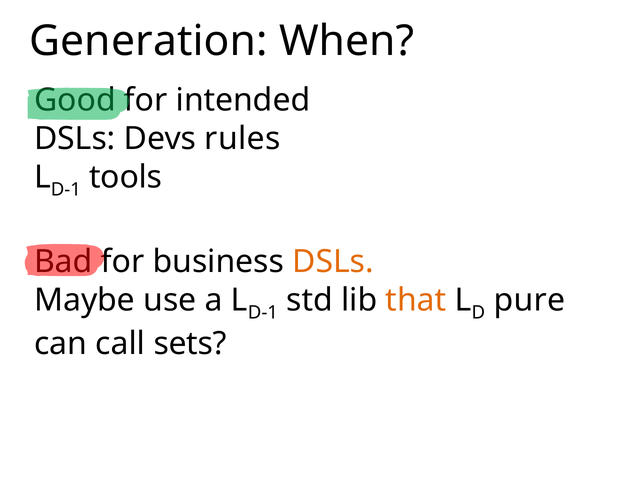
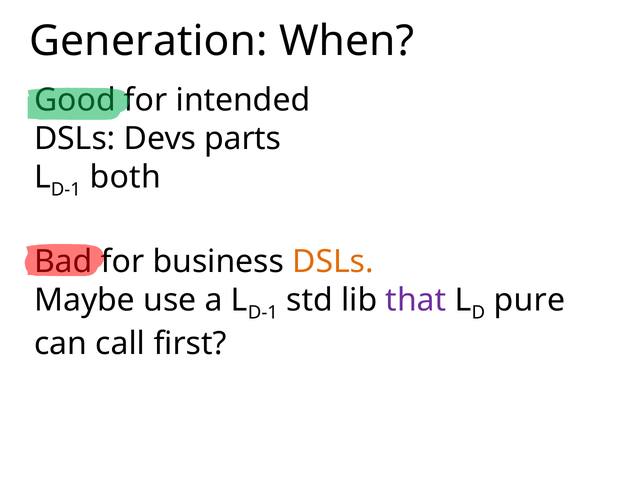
rules: rules -> parts
tools: tools -> both
that colour: orange -> purple
sets: sets -> first
